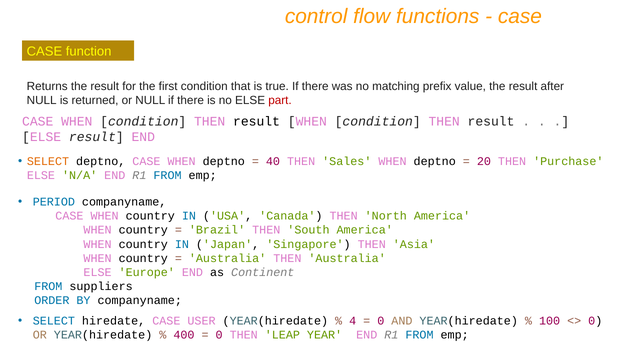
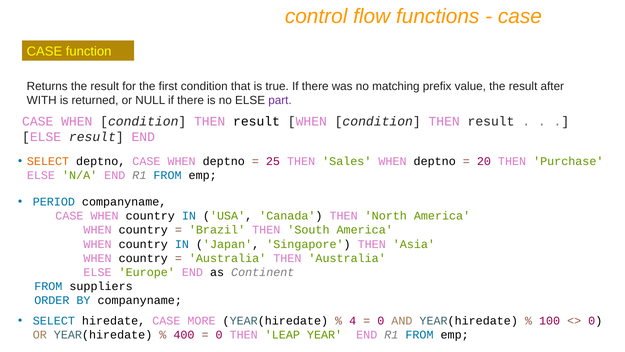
NULL at (42, 100): NULL -> WITH
part colour: red -> purple
40: 40 -> 25
USER: USER -> MORE
